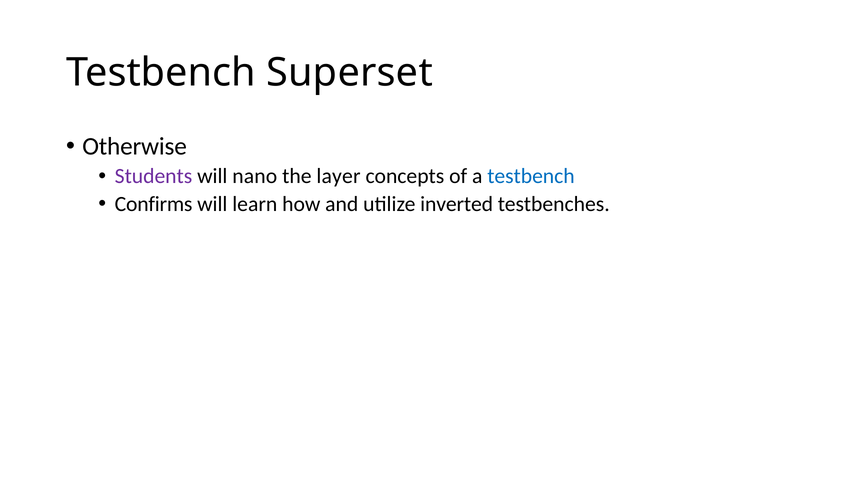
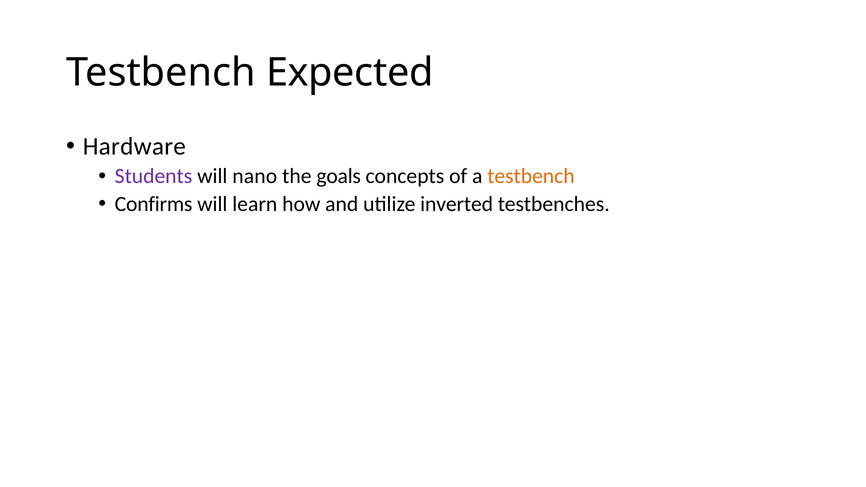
Superset: Superset -> Expected
Otherwise: Otherwise -> Hardware
layer: layer -> goals
testbench at (531, 176) colour: blue -> orange
